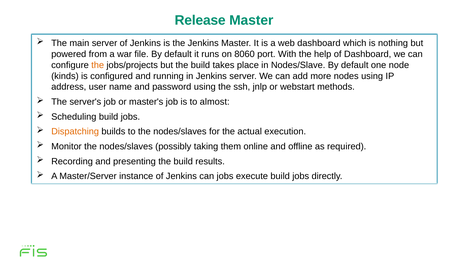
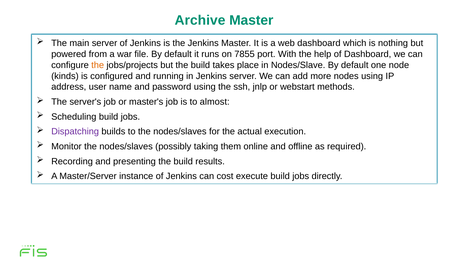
Release: Release -> Archive
8060: 8060 -> 7855
Dispatching colour: orange -> purple
can jobs: jobs -> cost
